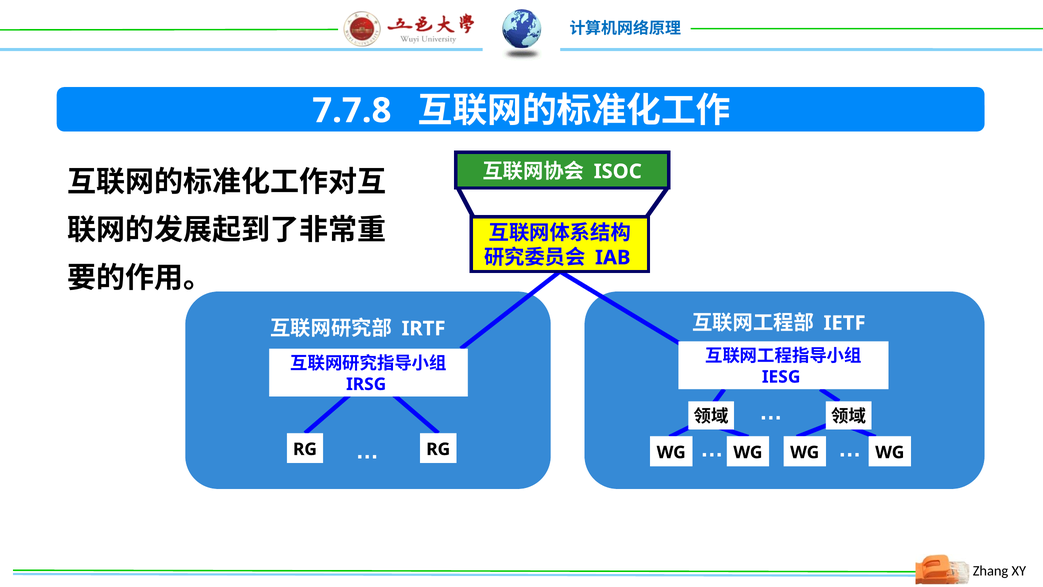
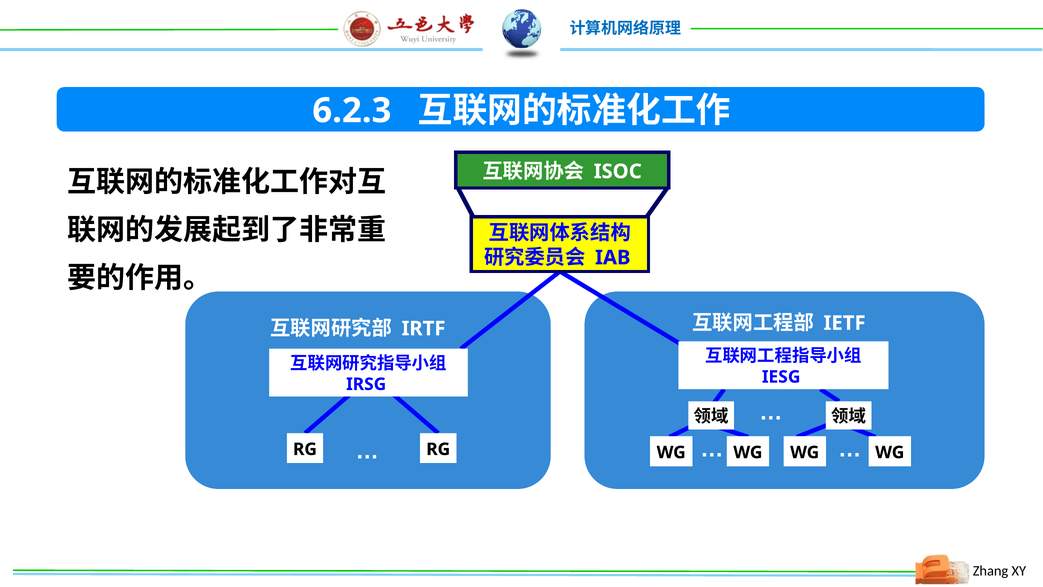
7.7.8: 7.7.8 -> 6.2.3
